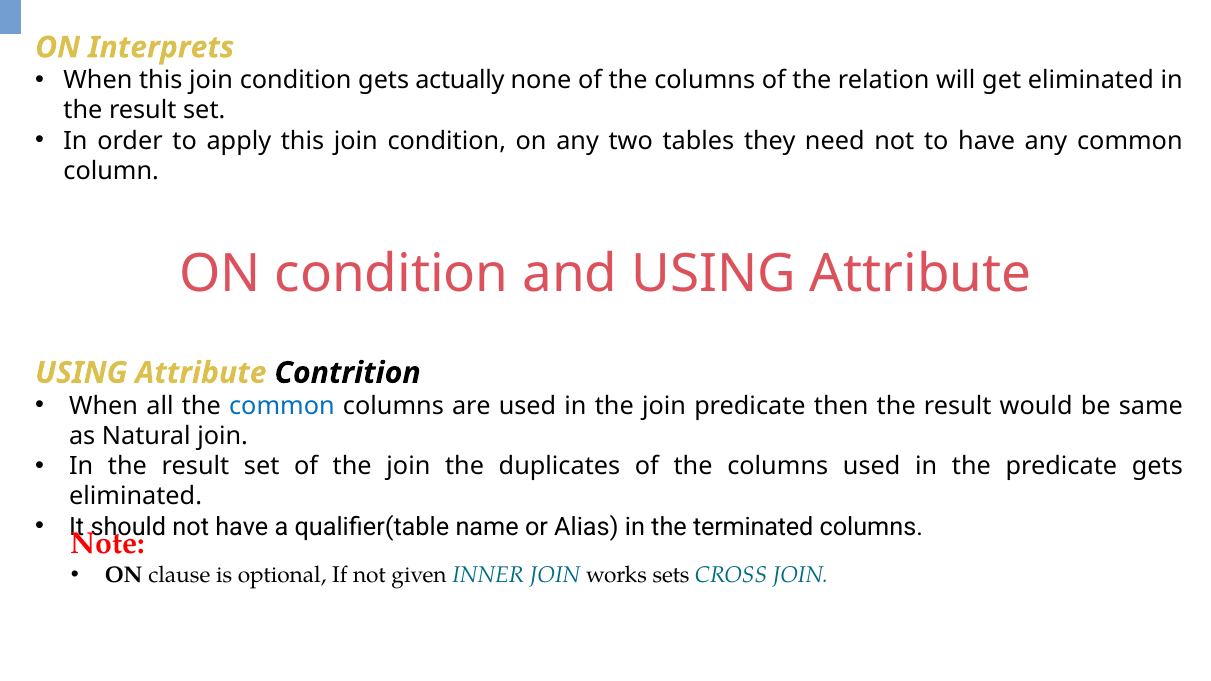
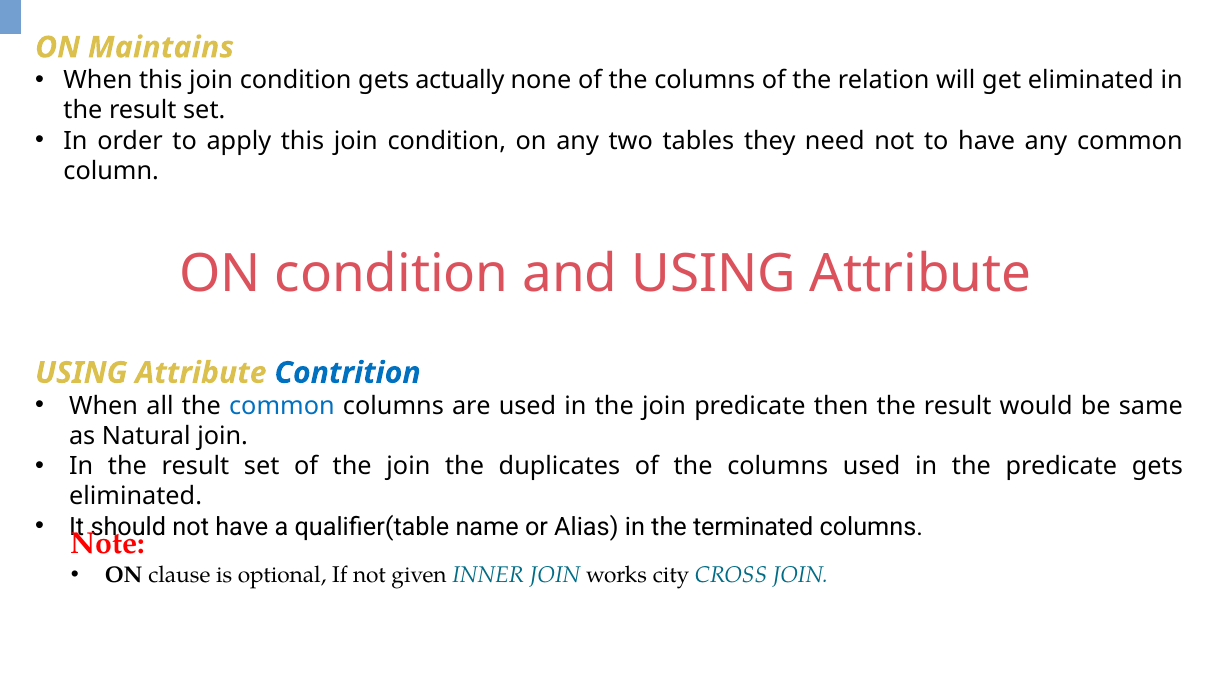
Interprets: Interprets -> Maintains
Contrition colour: black -> blue
sets: sets -> city
